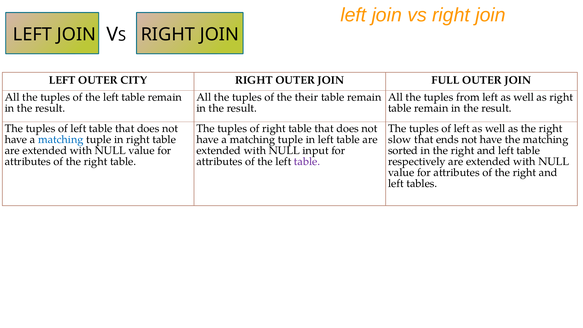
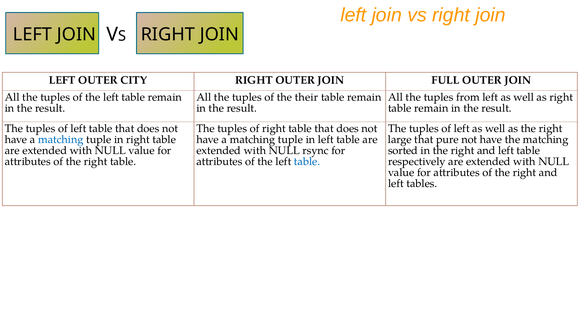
slow: slow -> large
ends: ends -> pure
input: input -> rsync
table at (307, 162) colour: purple -> blue
